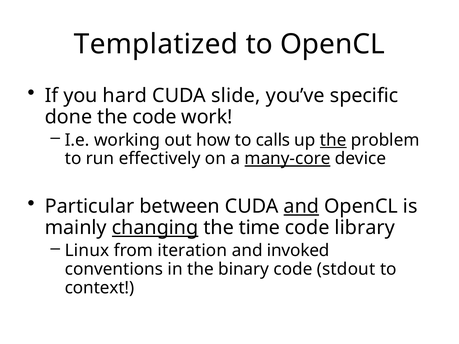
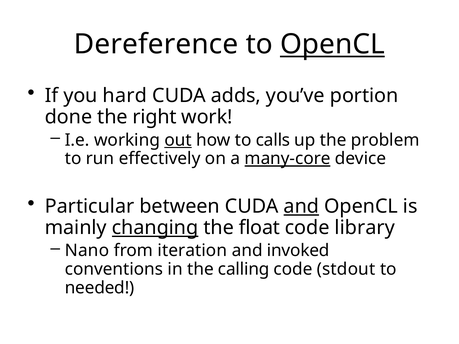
Templatized: Templatized -> Dereference
OpenCL at (332, 44) underline: none -> present
slide: slide -> adds
specific: specific -> portion
the code: code -> right
out underline: none -> present
the at (333, 140) underline: present -> none
time: time -> float
Linux: Linux -> Nano
binary: binary -> calling
context: context -> needed
